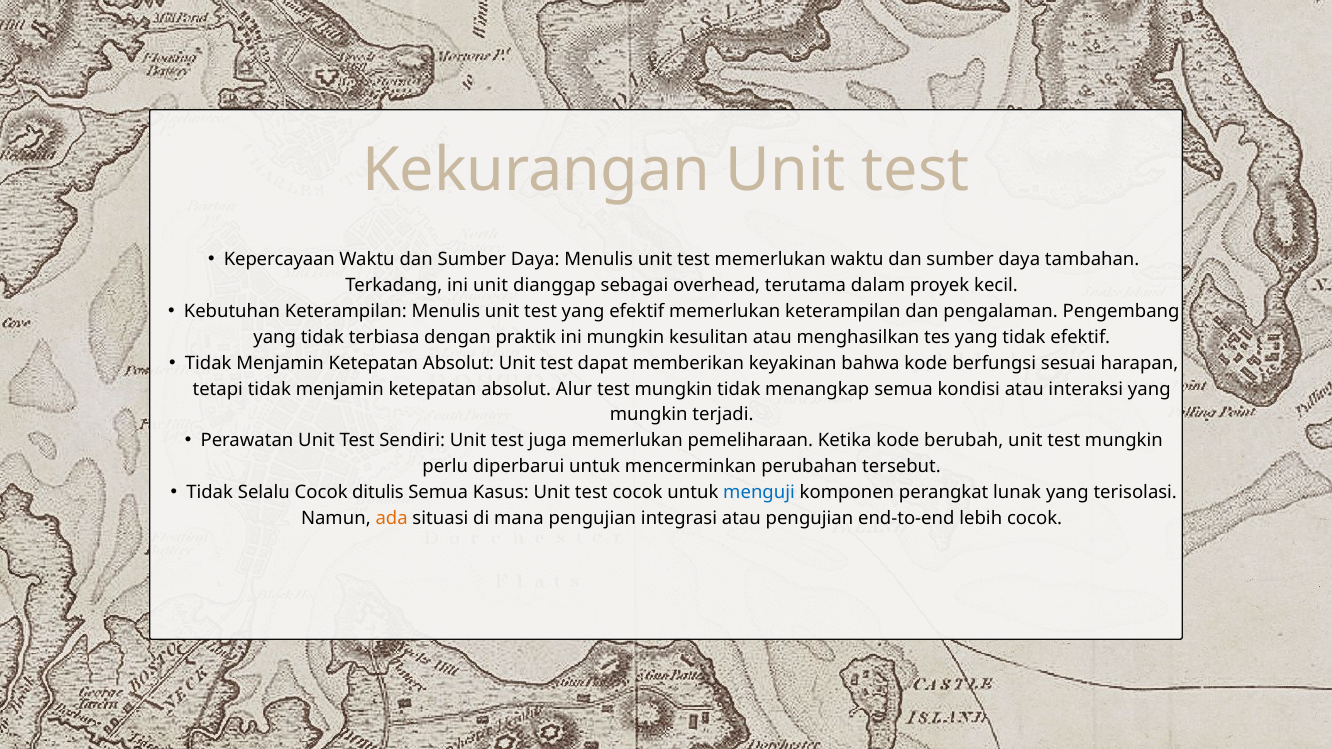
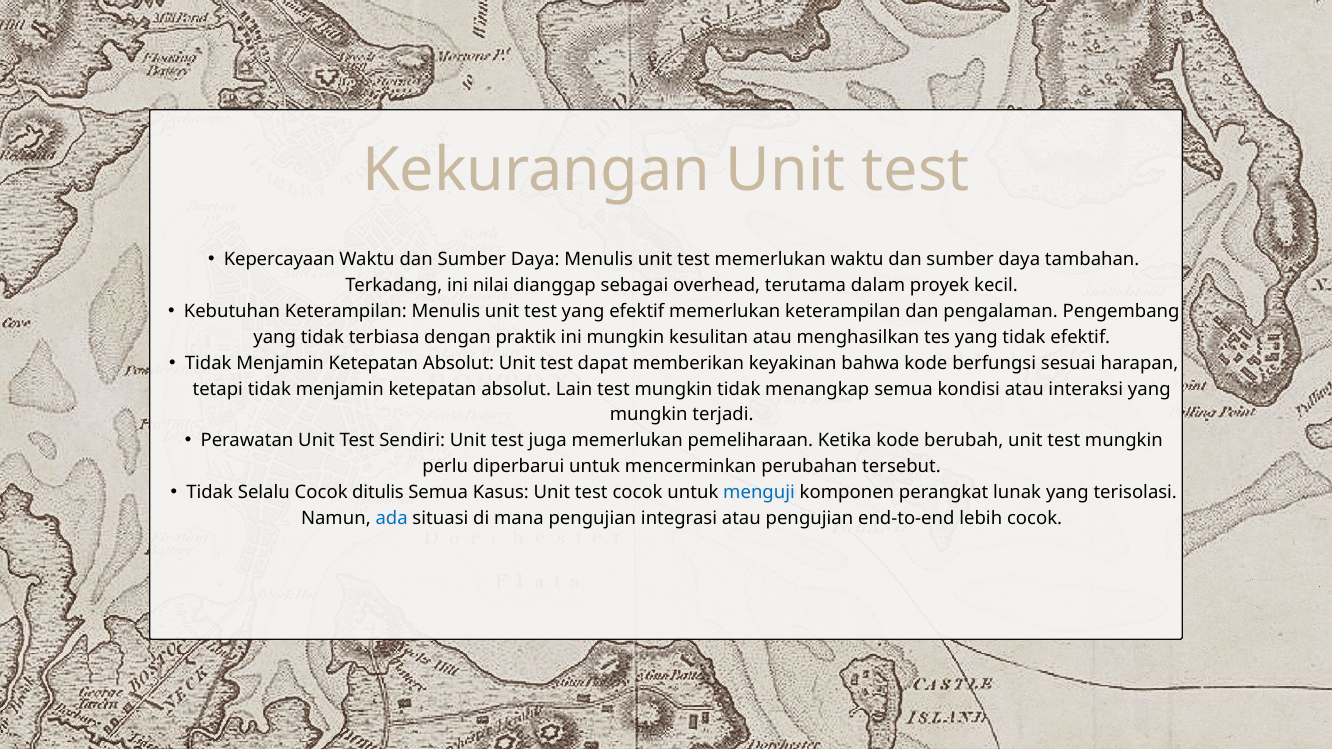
ini unit: unit -> nilai
Alur: Alur -> Lain
ada colour: orange -> blue
